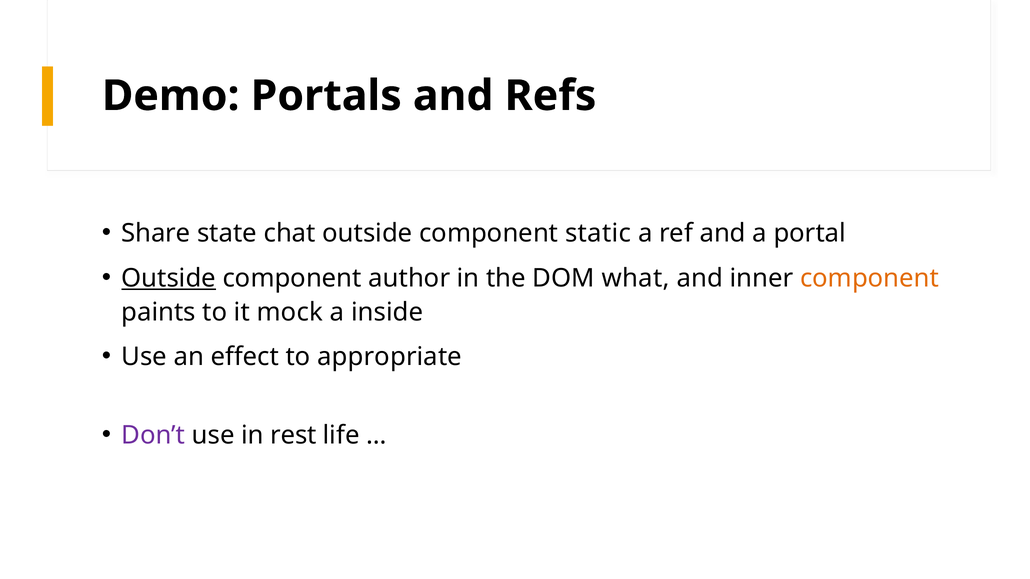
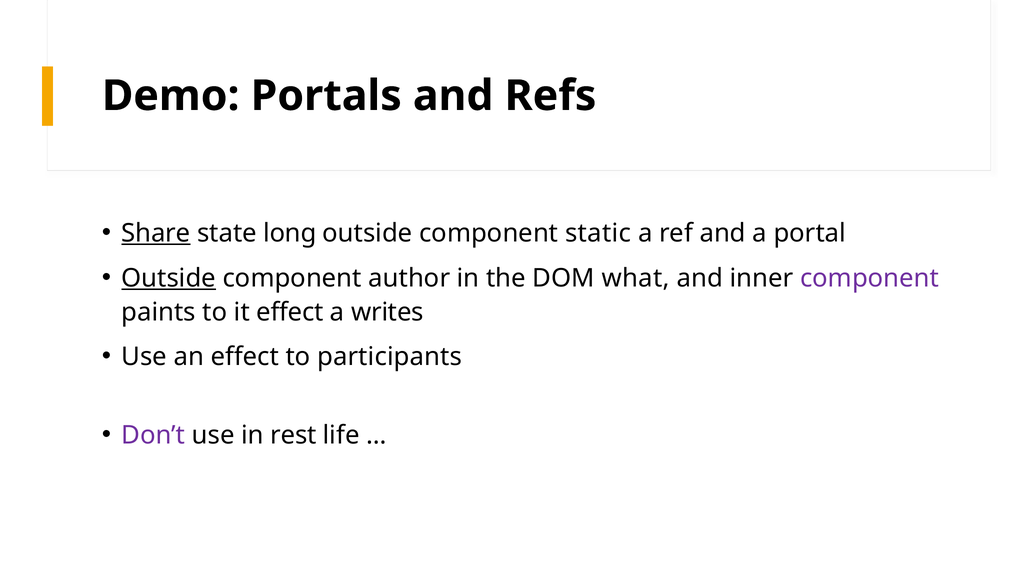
Share underline: none -> present
chat: chat -> long
component at (870, 278) colour: orange -> purple
it mock: mock -> effect
inside: inside -> writes
appropriate: appropriate -> participants
